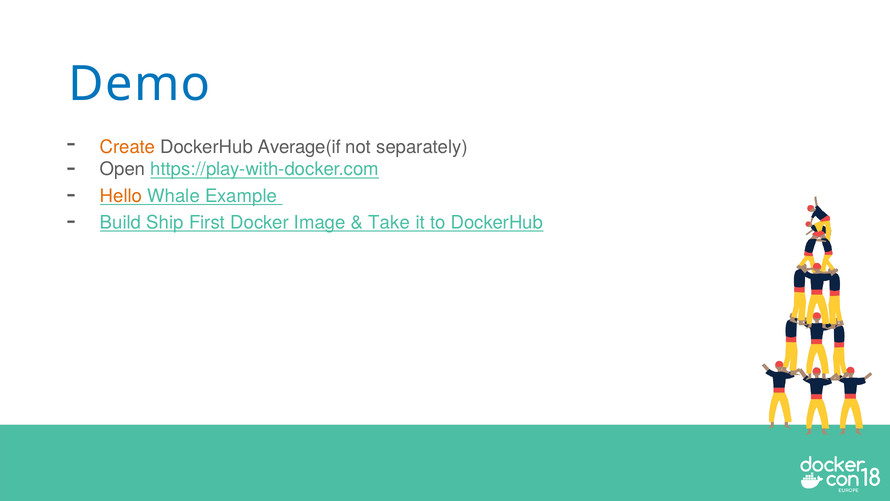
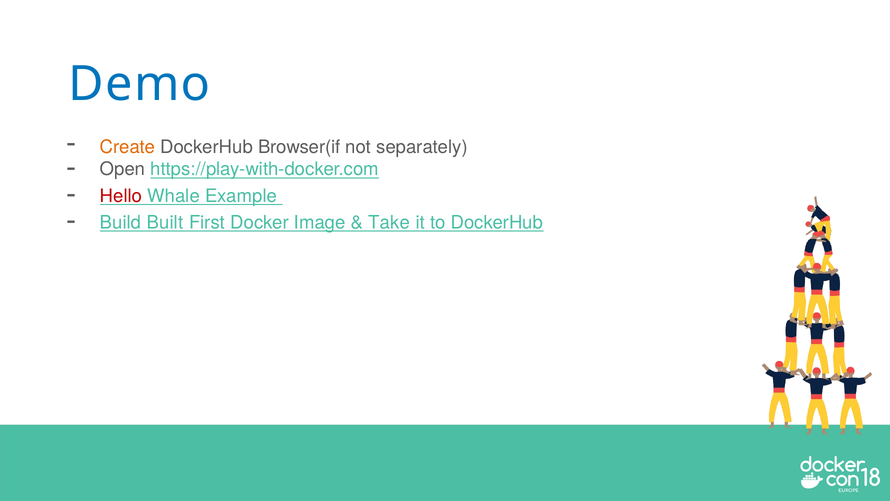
Average(if: Average(if -> Browser(if
Hello colour: orange -> red
Ship: Ship -> Built
